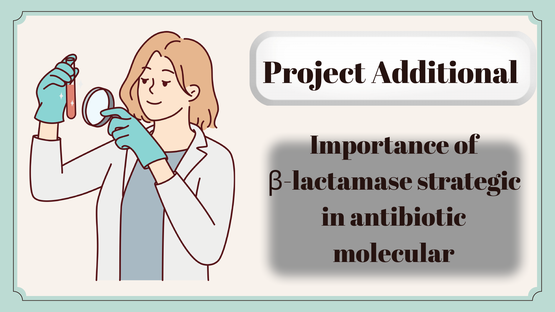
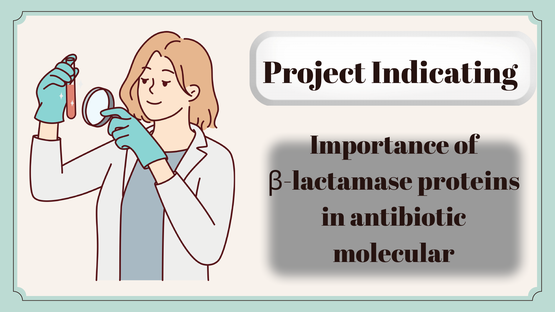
Additional: Additional -> Indicating
strategic: strategic -> proteins
